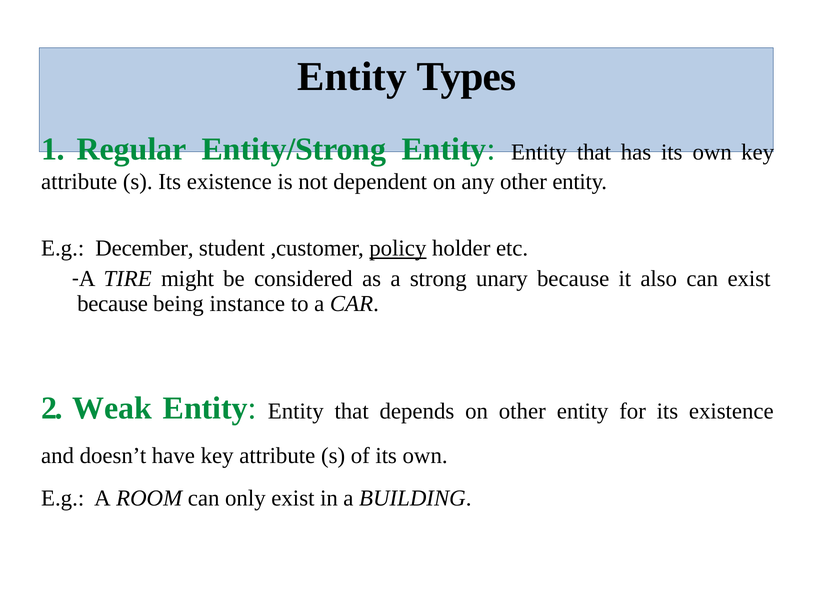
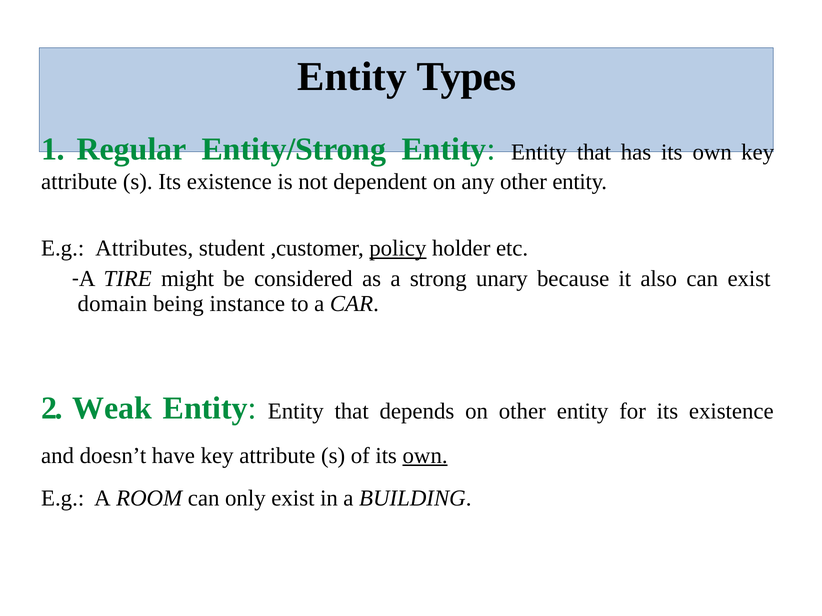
December: December -> Attributes
because at (113, 304): because -> domain
own at (425, 456) underline: none -> present
